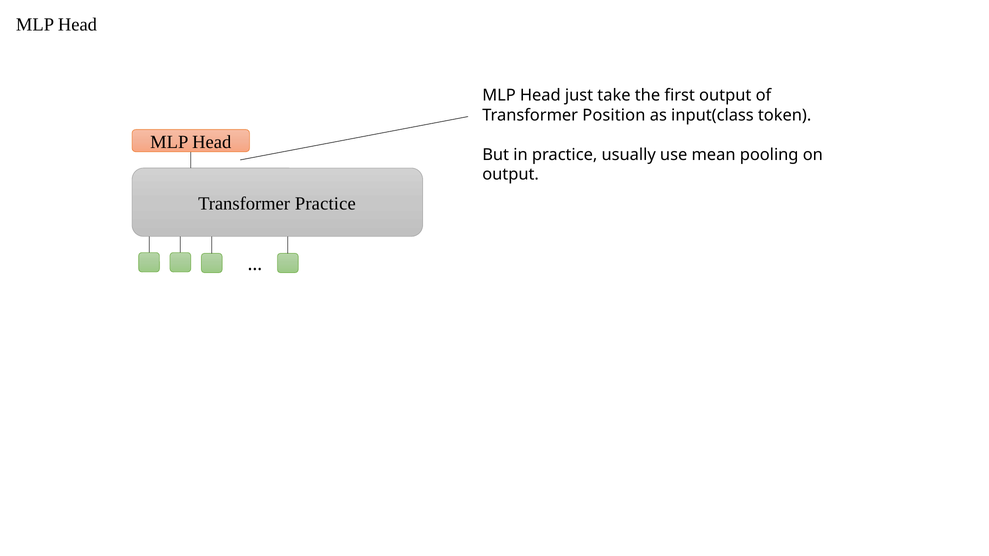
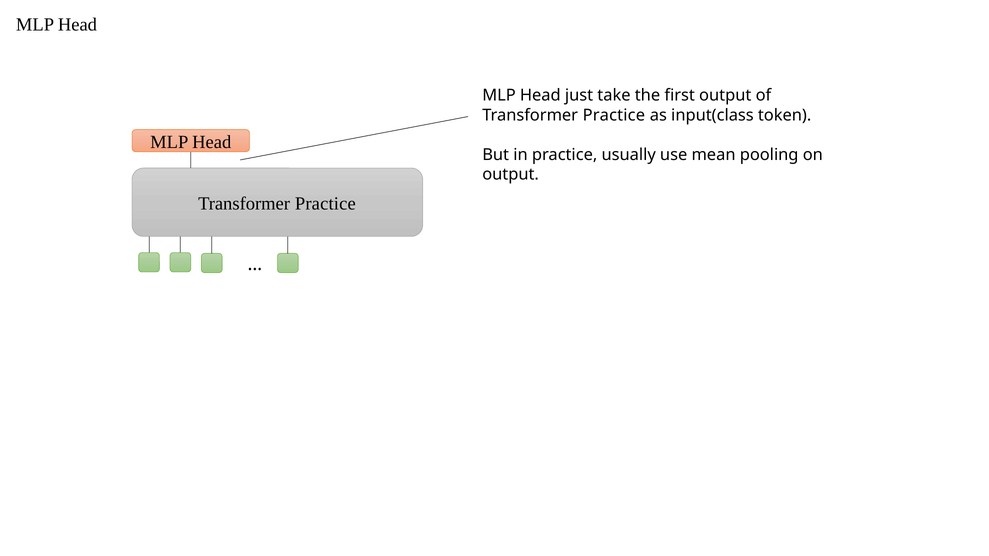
Position at (614, 115): Position -> Practice
